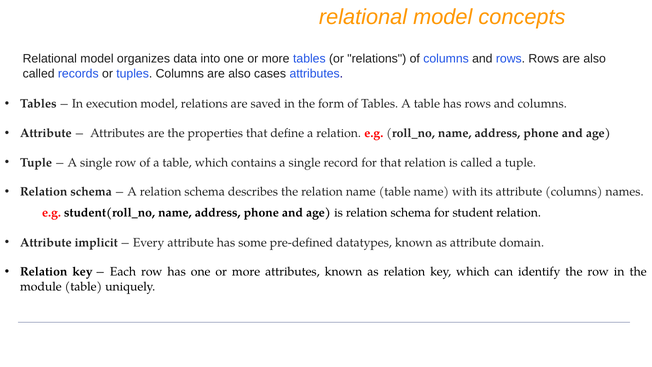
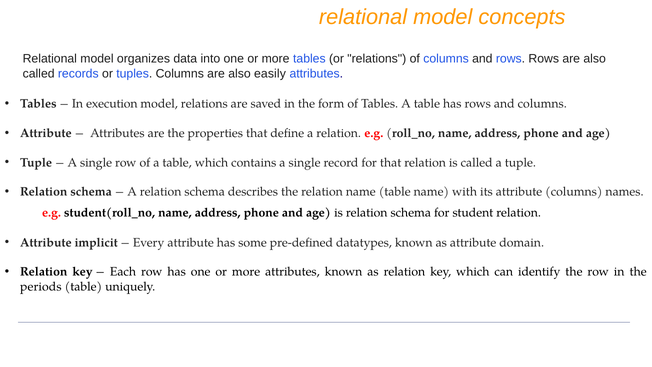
cases: cases -> easily
module: module -> periods
